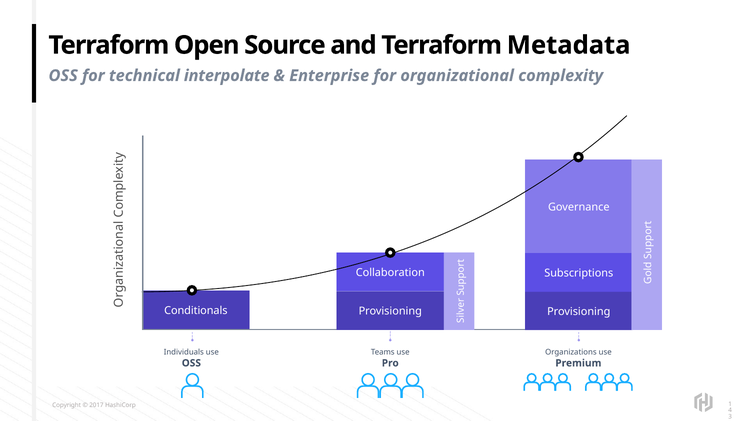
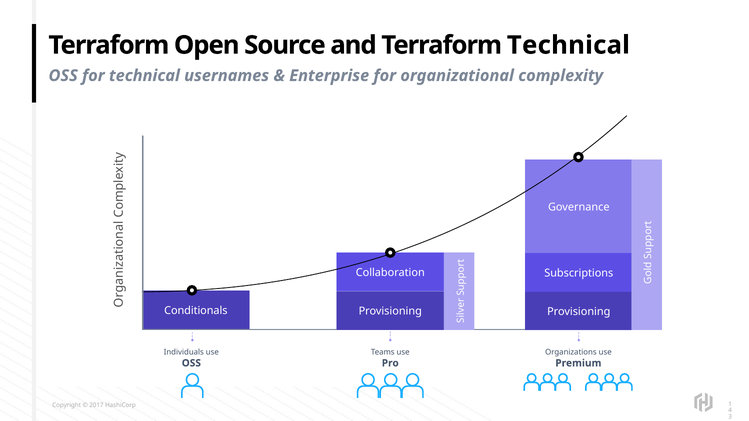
Terraform Metadata: Metadata -> Technical
interpolate: interpolate -> usernames
